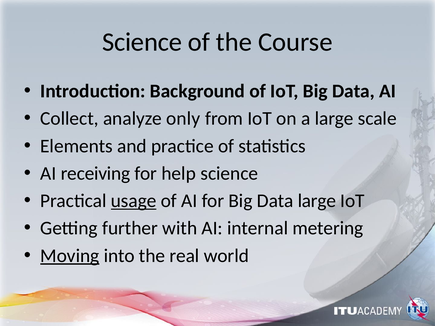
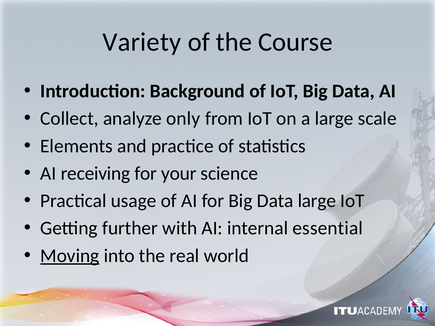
Science at (142, 42): Science -> Variety
help: help -> your
usage underline: present -> none
metering: metering -> essential
